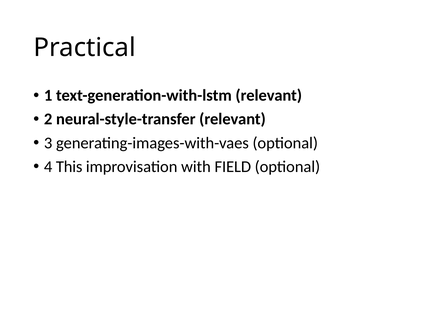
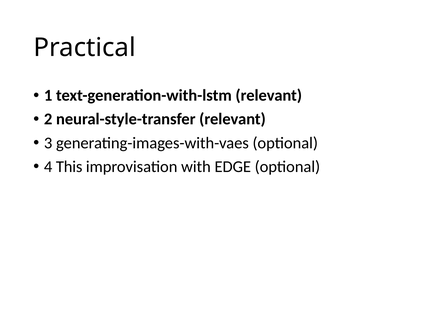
FIELD: FIELD -> EDGE
